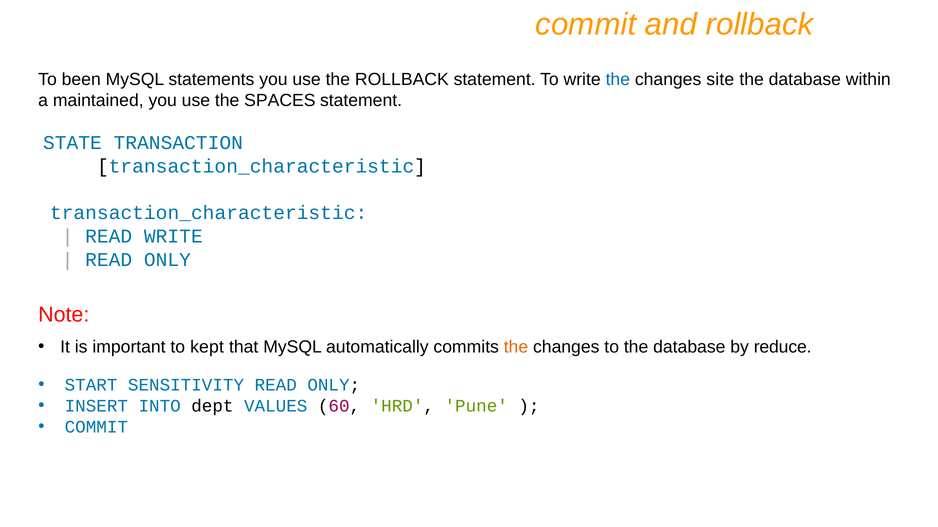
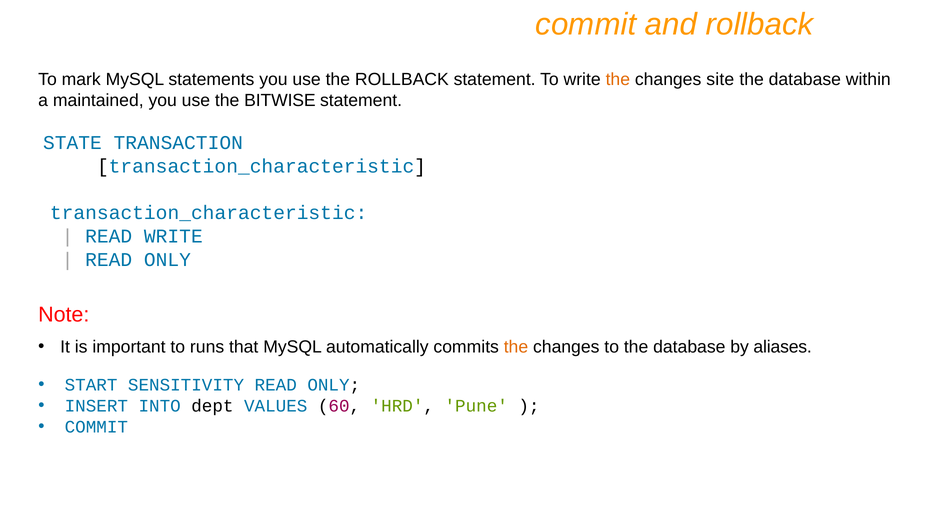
been: been -> mark
the at (618, 80) colour: blue -> orange
SPACES: SPACES -> BITWISE
kept: kept -> runs
reduce: reduce -> aliases
